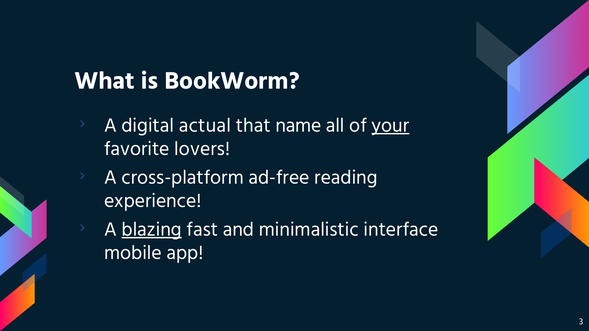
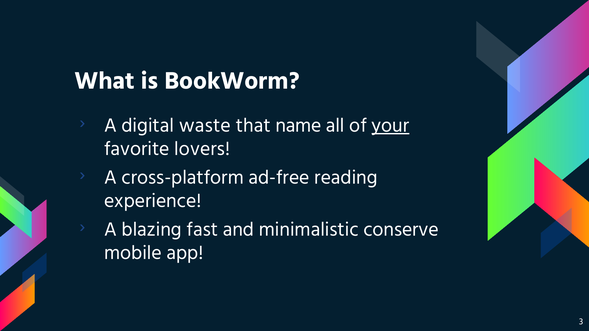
actual: actual -> waste
blazing underline: present -> none
interface: interface -> conserve
